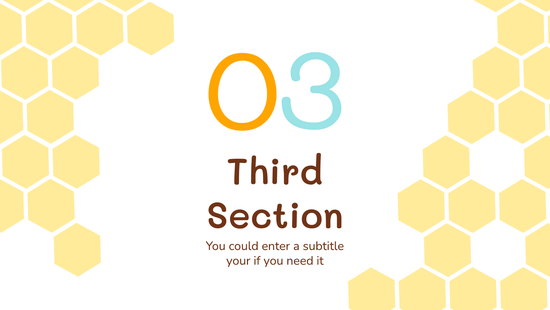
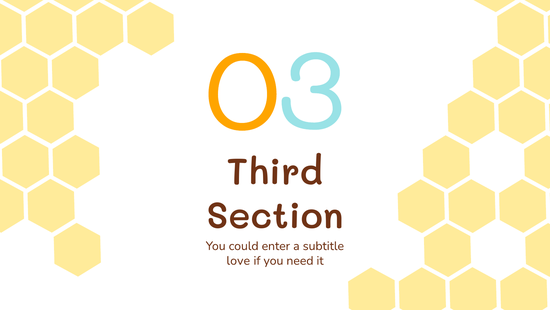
your: your -> love
